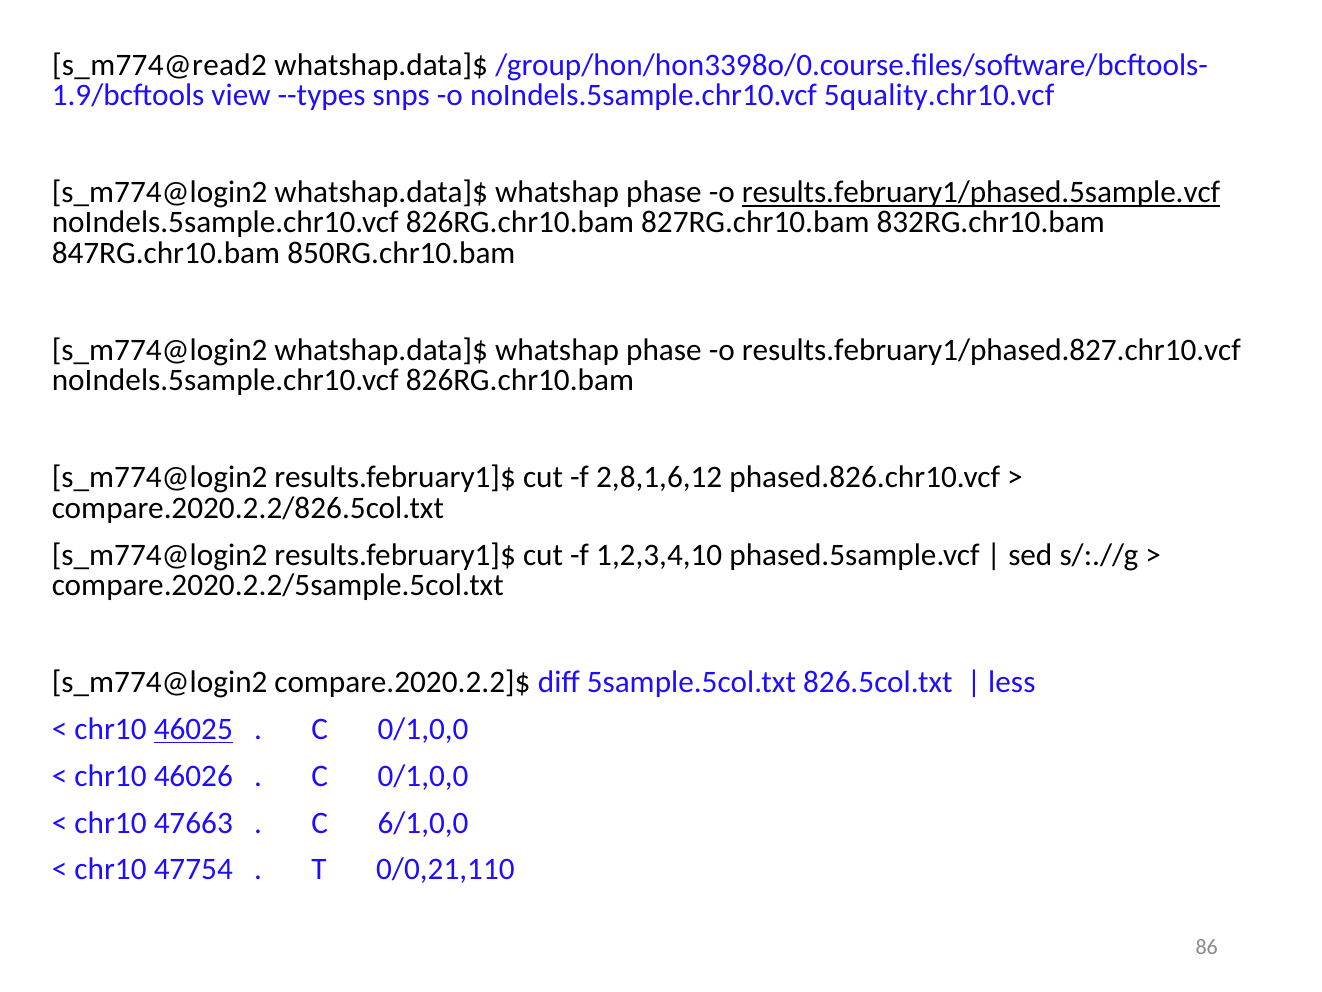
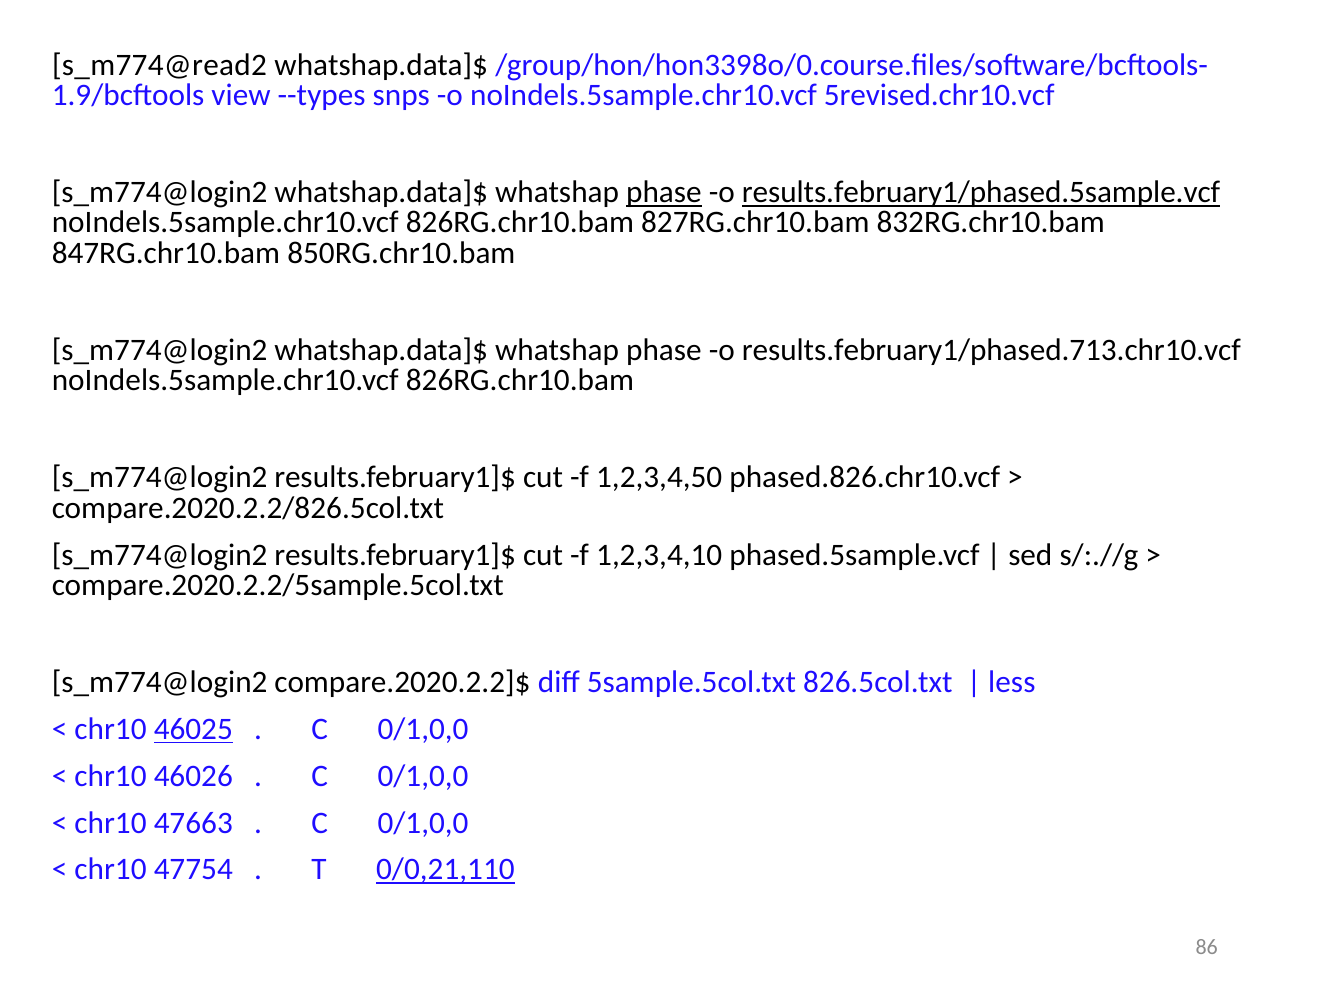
5quality.chr10.vcf: 5quality.chr10.vcf -> 5revised.chr10.vcf
phase at (664, 192) underline: none -> present
results.february1/phased.827.chr10.vcf: results.february1/phased.827.chr10.vcf -> results.february1/phased.713.chr10.vcf
2,8,1,6,12: 2,8,1,6,12 -> 1,2,3,4,50
6/1,0,0 at (423, 822): 6/1,0,0 -> 0/1,0,0
0/0,21,110 underline: none -> present
